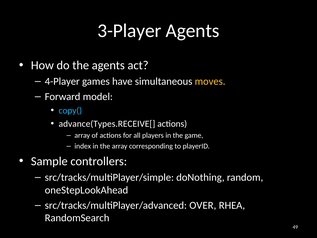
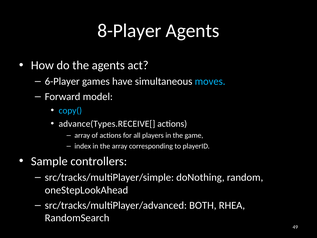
3-Player: 3-Player -> 8-Player
4-Player: 4-Player -> 6-Player
moves colour: yellow -> light blue
OVER: OVER -> BOTH
